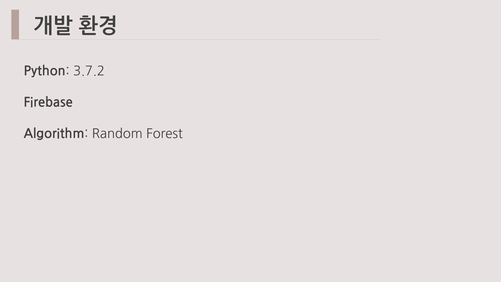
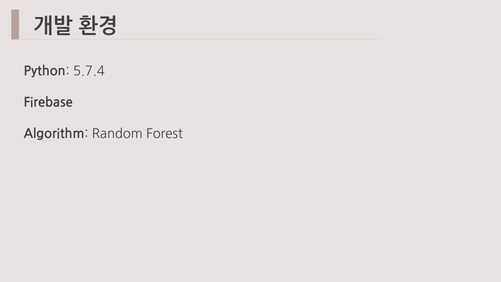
3.7.2: 3.7.2 -> 5.7.4
